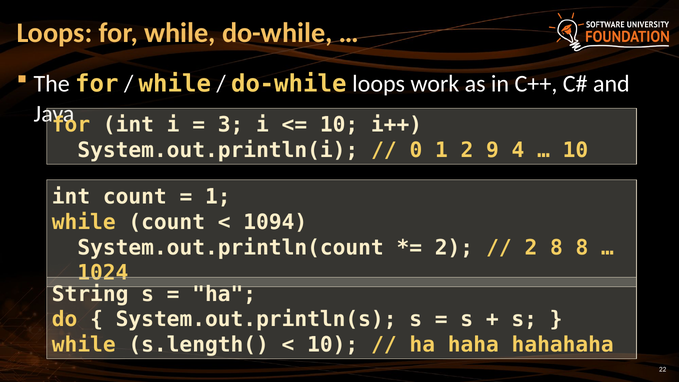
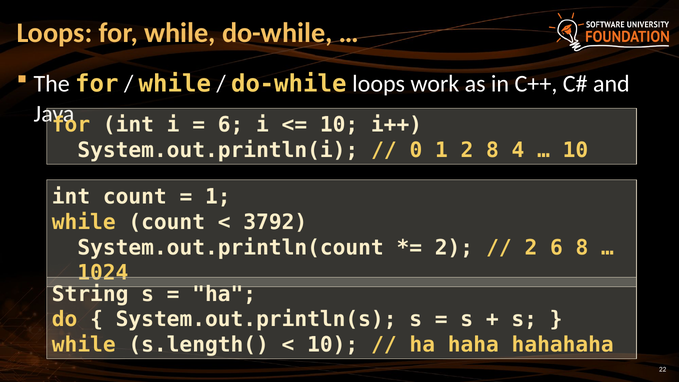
3 at (231, 125): 3 -> 6
2 9: 9 -> 8
1094: 1094 -> 3792
2 8: 8 -> 6
